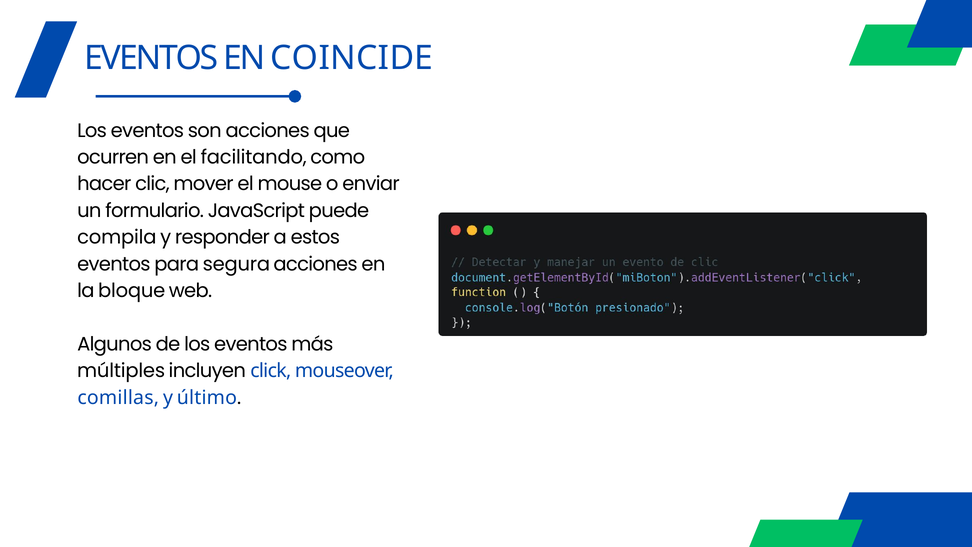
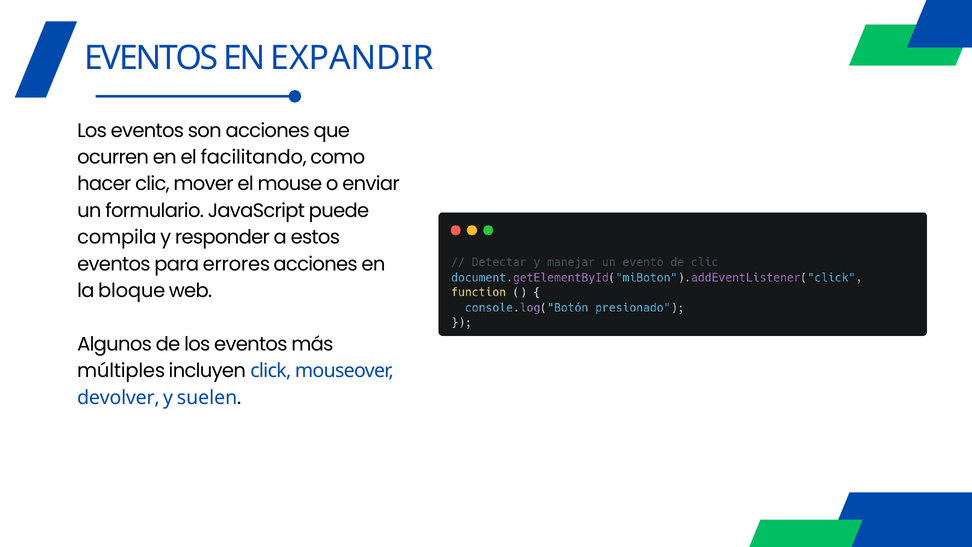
COINCIDE: COINCIDE -> EXPANDIR
segura: segura -> errores
comillas: comillas -> devolver
último: último -> suelen
